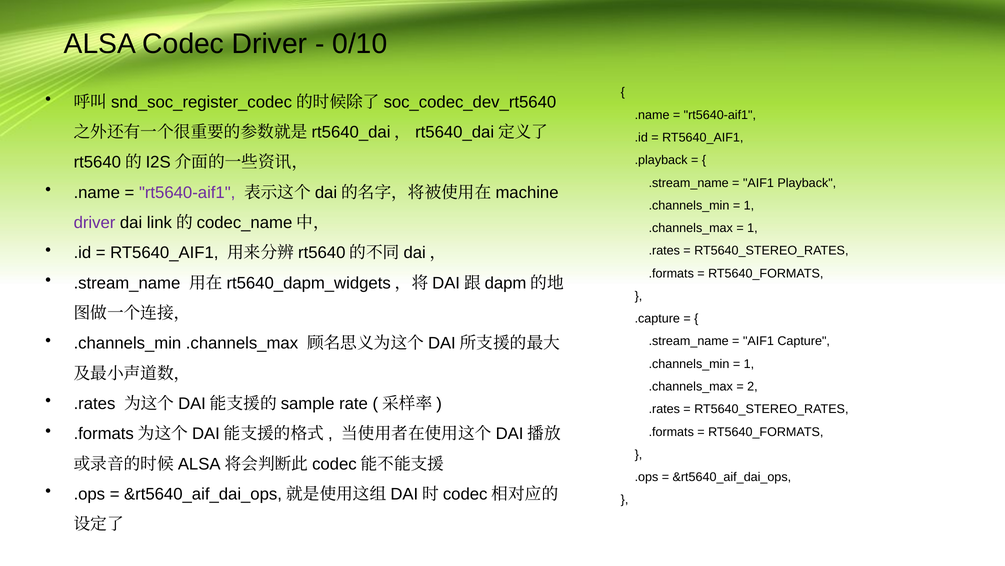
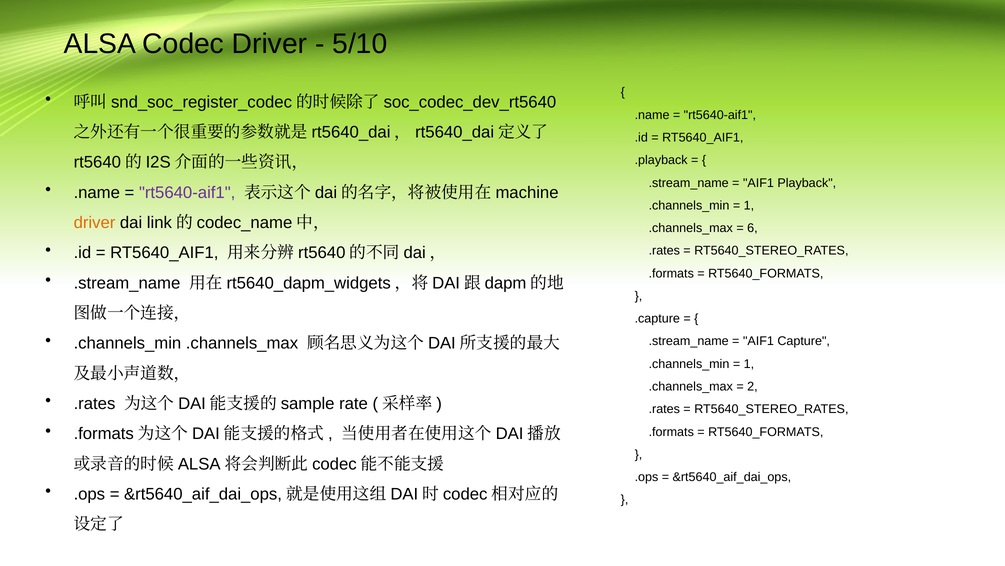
0/10: 0/10 -> 5/10
driver at (95, 222) colour: purple -> orange
1 at (752, 228): 1 -> 6
